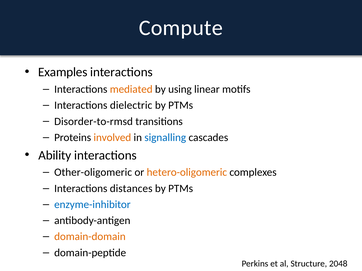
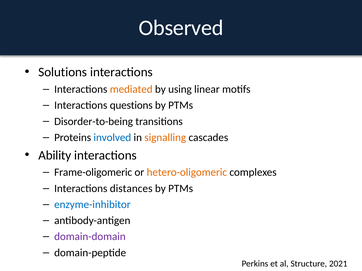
Compute: Compute -> Observed
Examples: Examples -> Solutions
dielectric: dielectric -> questions
Disorder-to-rmsd: Disorder-to-rmsd -> Disorder-to-being
involved colour: orange -> blue
signalling colour: blue -> orange
Other-oligomeric: Other-oligomeric -> Frame-oligomeric
domain-domain colour: orange -> purple
2048: 2048 -> 2021
